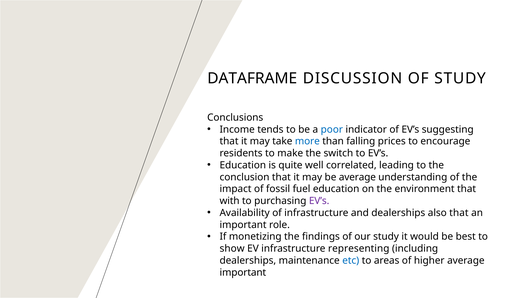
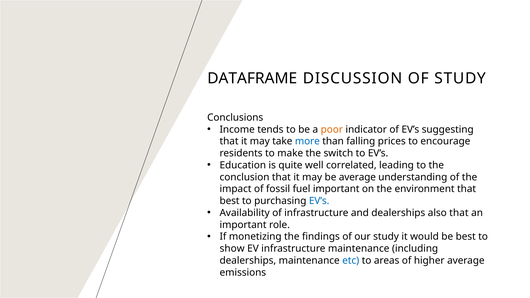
poor colour: blue -> orange
fuel education: education -> important
with at (230, 201): with -> best
EV’s at (319, 201) colour: purple -> blue
infrastructure representing: representing -> maintenance
important at (243, 273): important -> emissions
